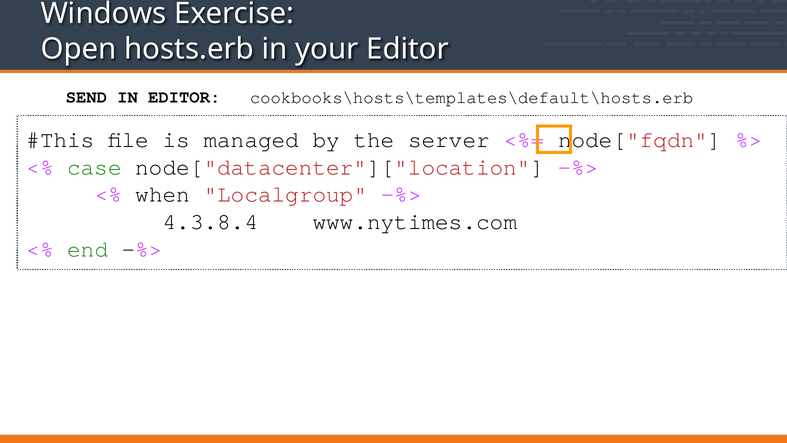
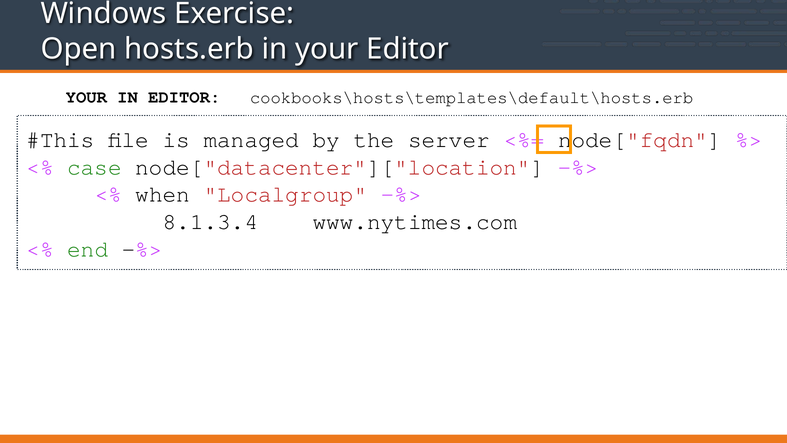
SEND at (86, 97): SEND -> YOUR
4.3.8.4: 4.3.8.4 -> 8.1.3.4
